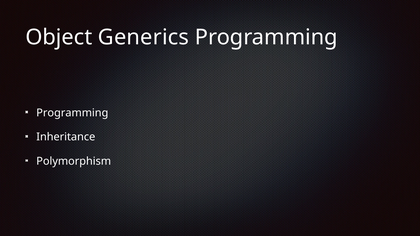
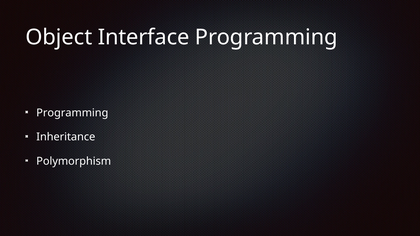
Generics: Generics -> Interface
